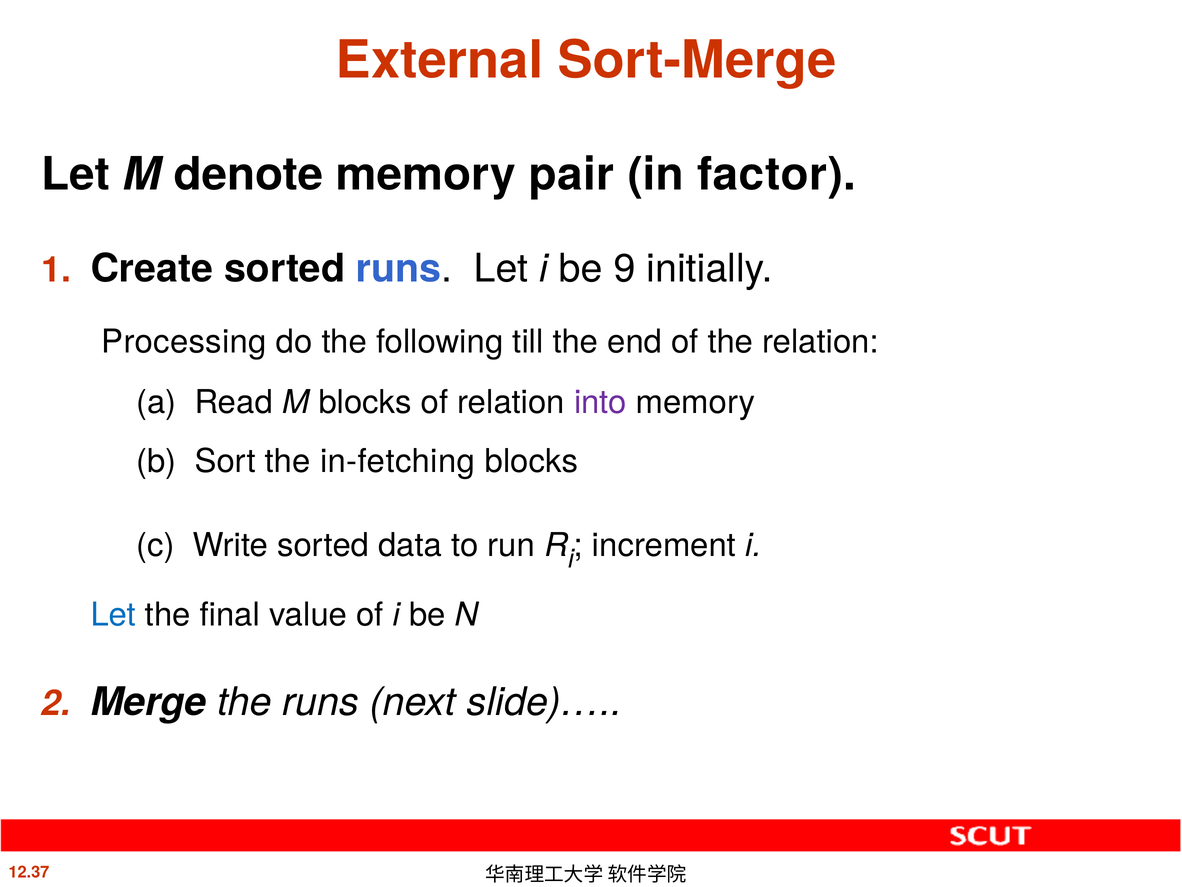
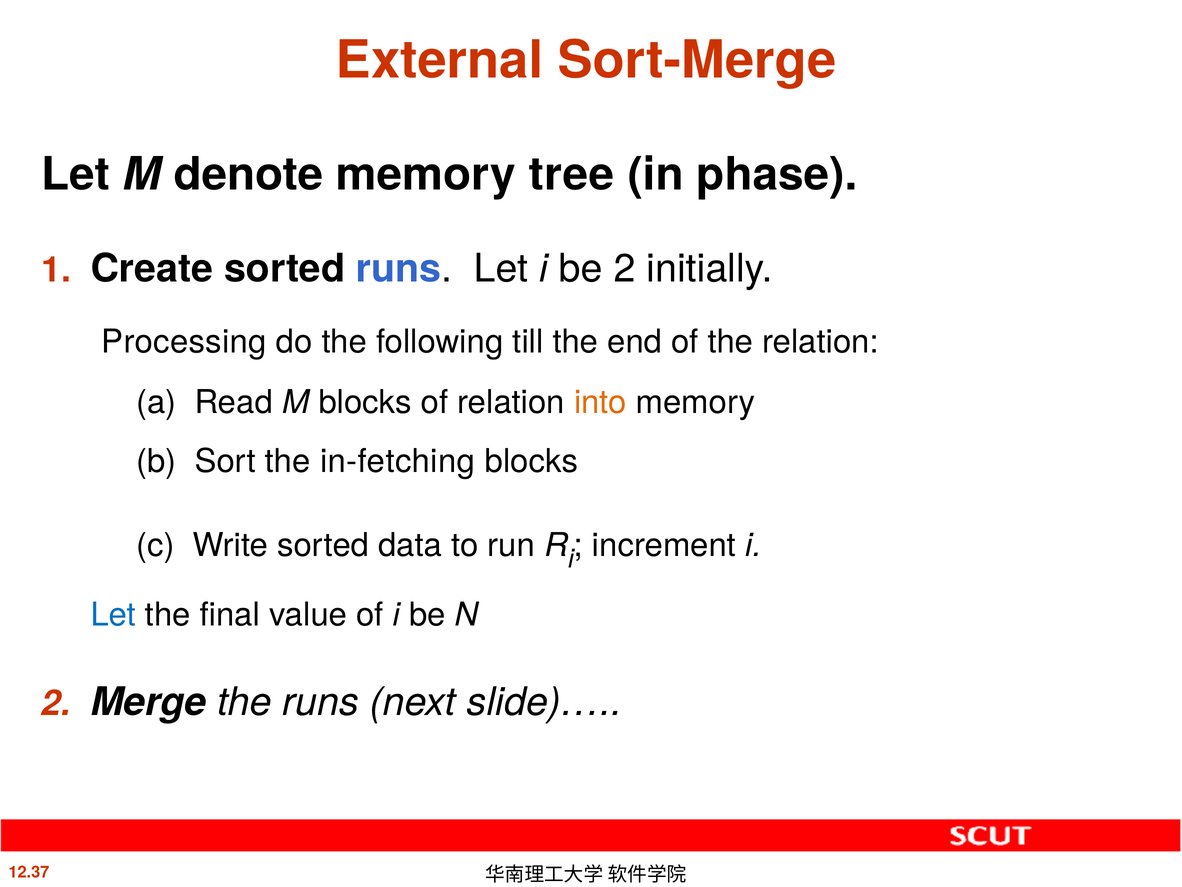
pair: pair -> tree
factor: factor -> phase
be 9: 9 -> 2
into colour: purple -> orange
